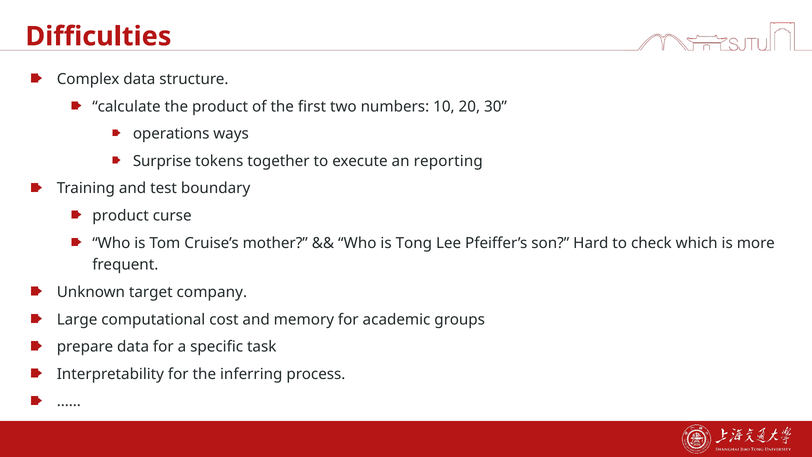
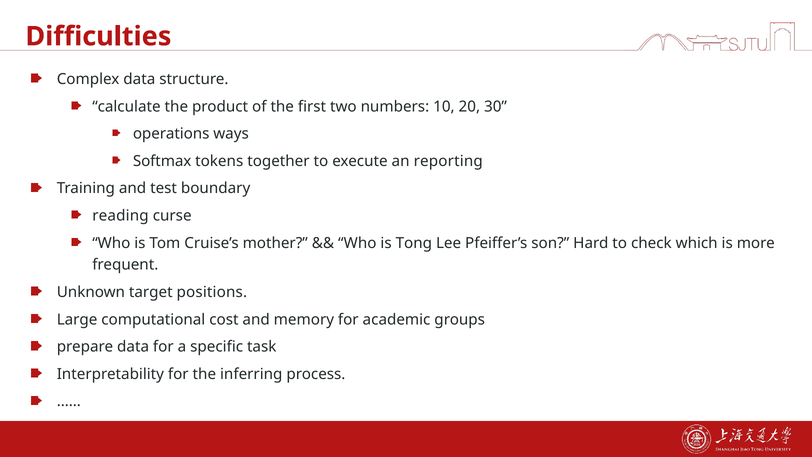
Surprise: Surprise -> Softmax
product at (121, 216): product -> reading
company: company -> positions
